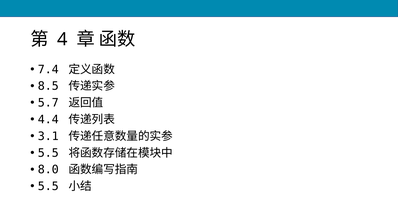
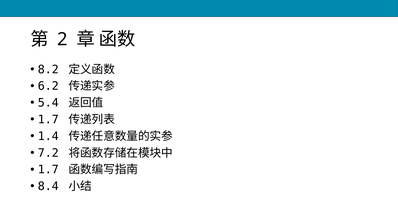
4: 4 -> 2
7.4: 7.4 -> 8.2
8.5: 8.5 -> 6.2
5.7: 5.7 -> 5.4
4.4 at (48, 119): 4.4 -> 1.7
3.1: 3.1 -> 1.4
5.5 at (48, 153): 5.5 -> 7.2
8.0 at (48, 170): 8.0 -> 1.7
5.5 at (48, 186): 5.5 -> 8.4
